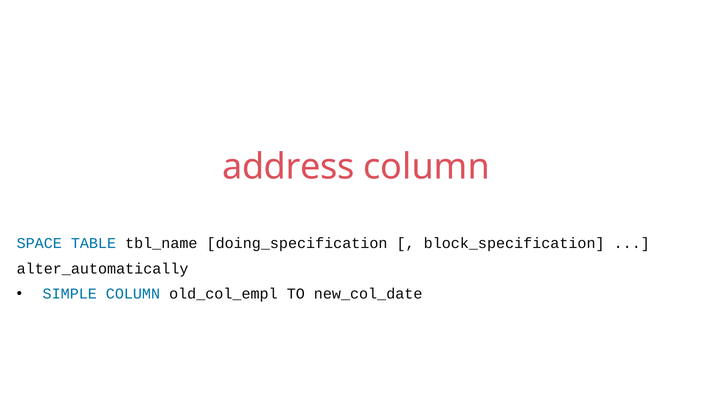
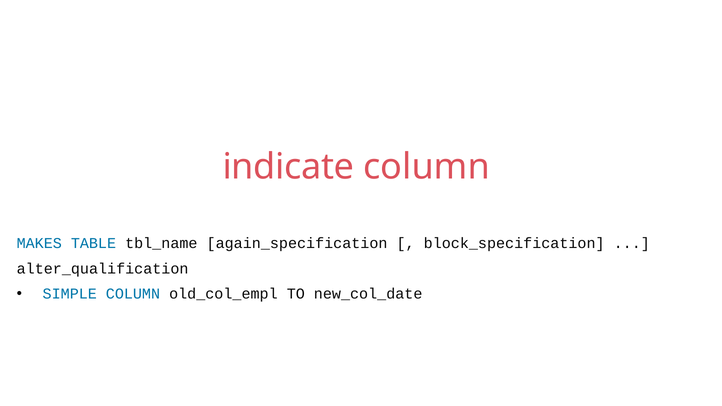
address: address -> indicate
SPACE: SPACE -> MAKES
doing_specification: doing_specification -> again_specification
alter_automatically: alter_automatically -> alter_qualification
